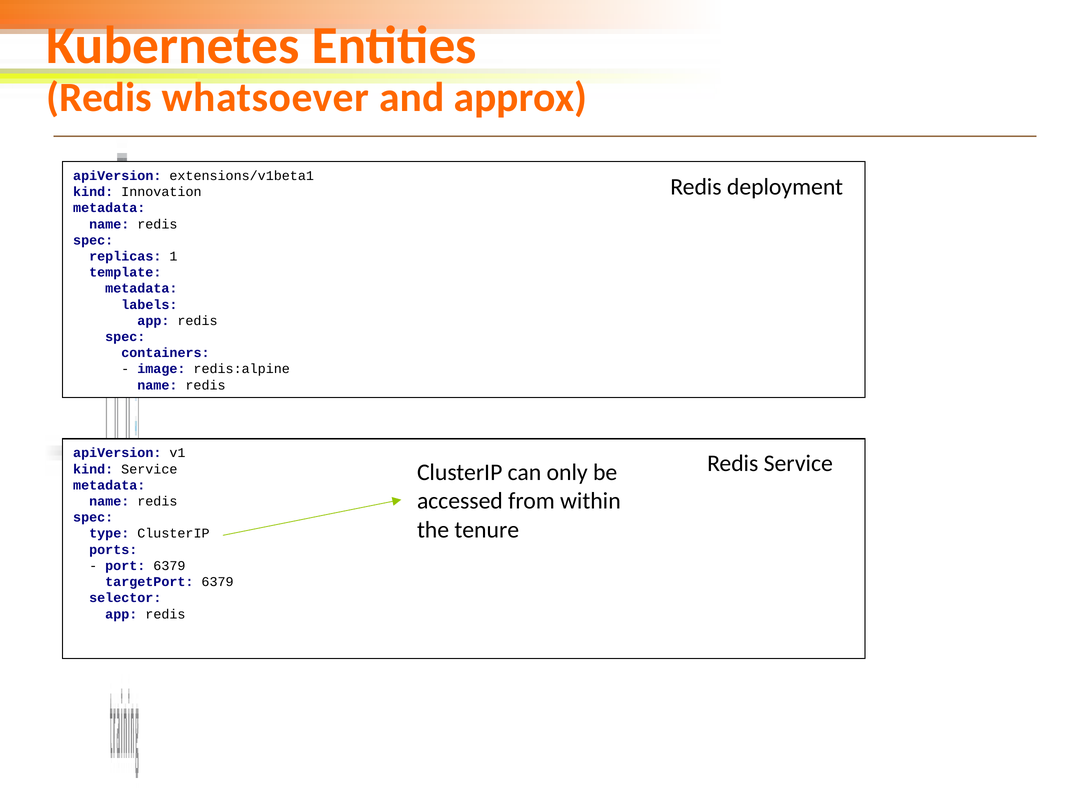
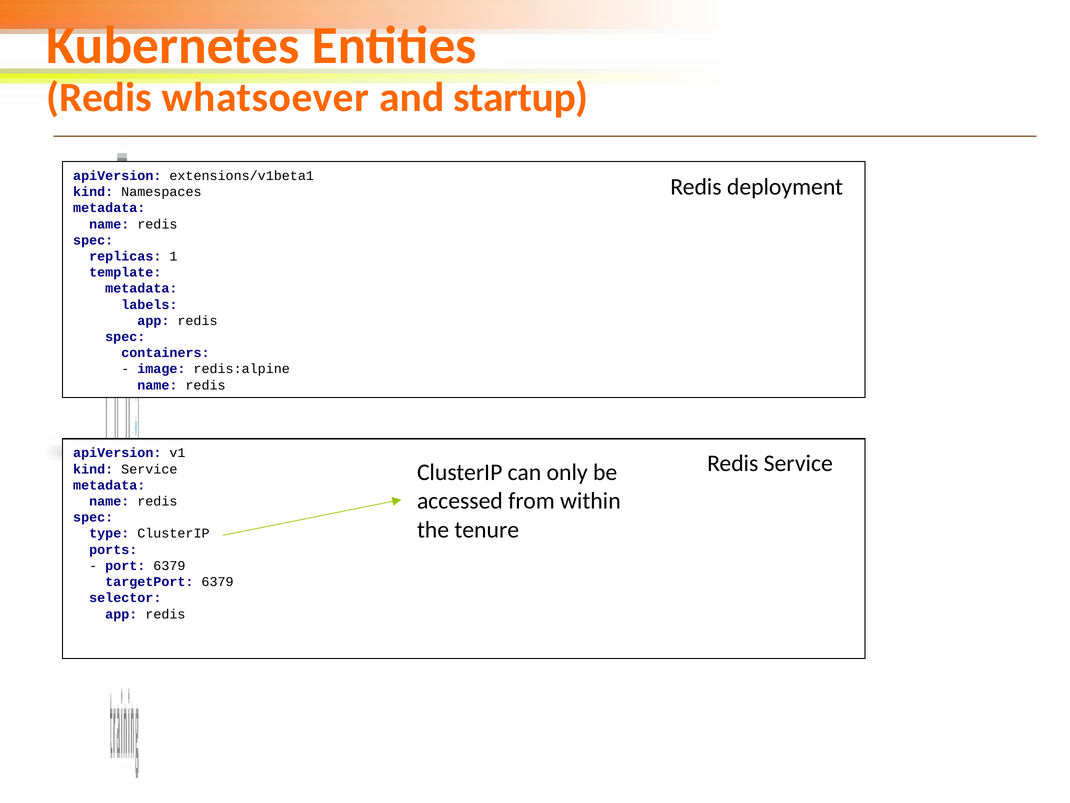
approx: approx -> startup
Innovation: Innovation -> Namespaces
